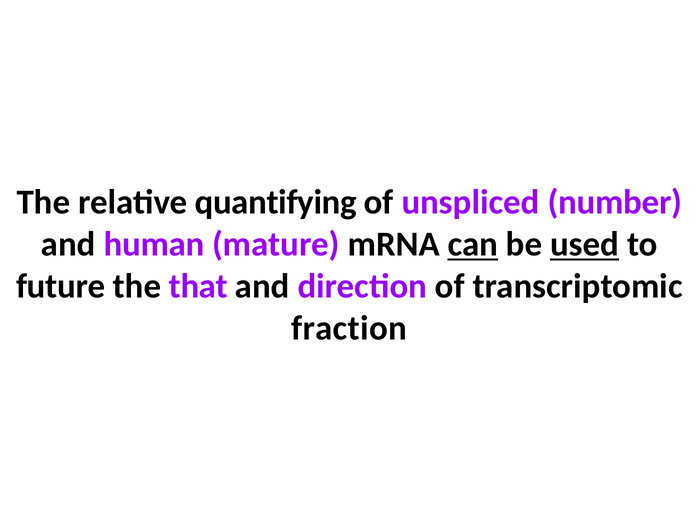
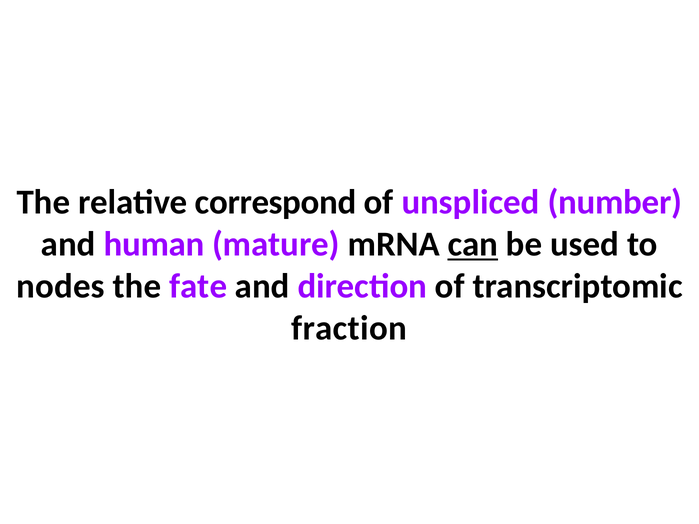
quantifying: quantifying -> correspond
used underline: present -> none
future: future -> nodes
that: that -> fate
